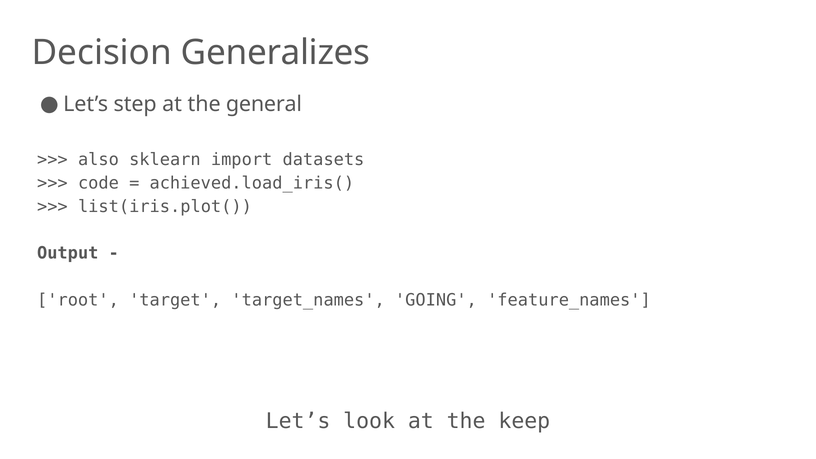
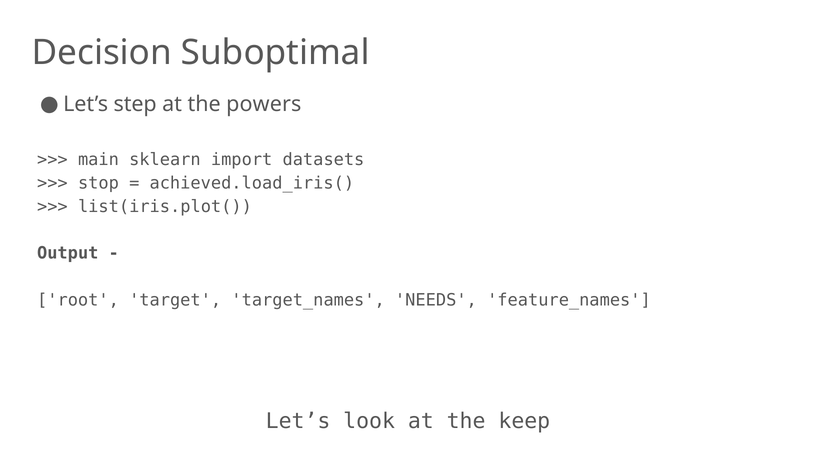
Generalizes: Generalizes -> Suboptimal
general: general -> powers
also: also -> main
code: code -> stop
GOING: GOING -> NEEDS
